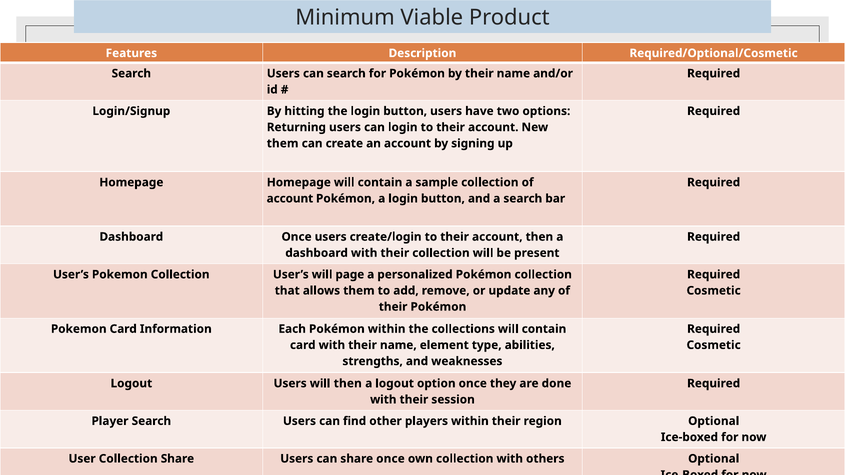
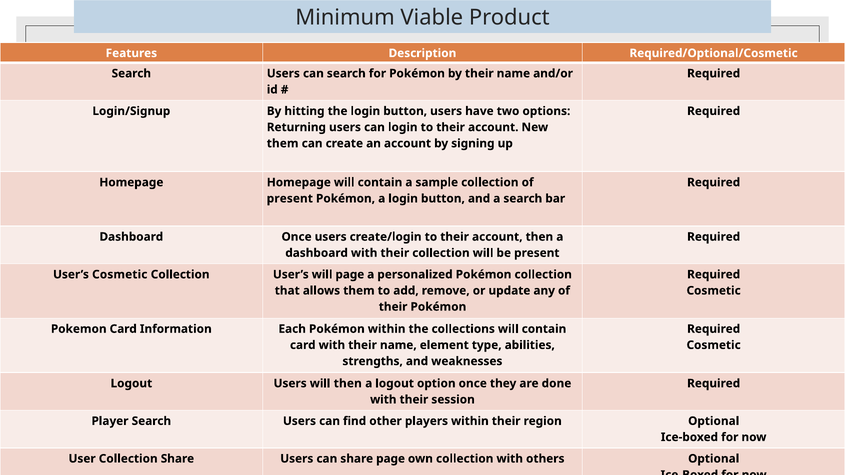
account at (290, 199): account -> present
User’s Pokemon: Pokemon -> Cosmetic
share once: once -> page
